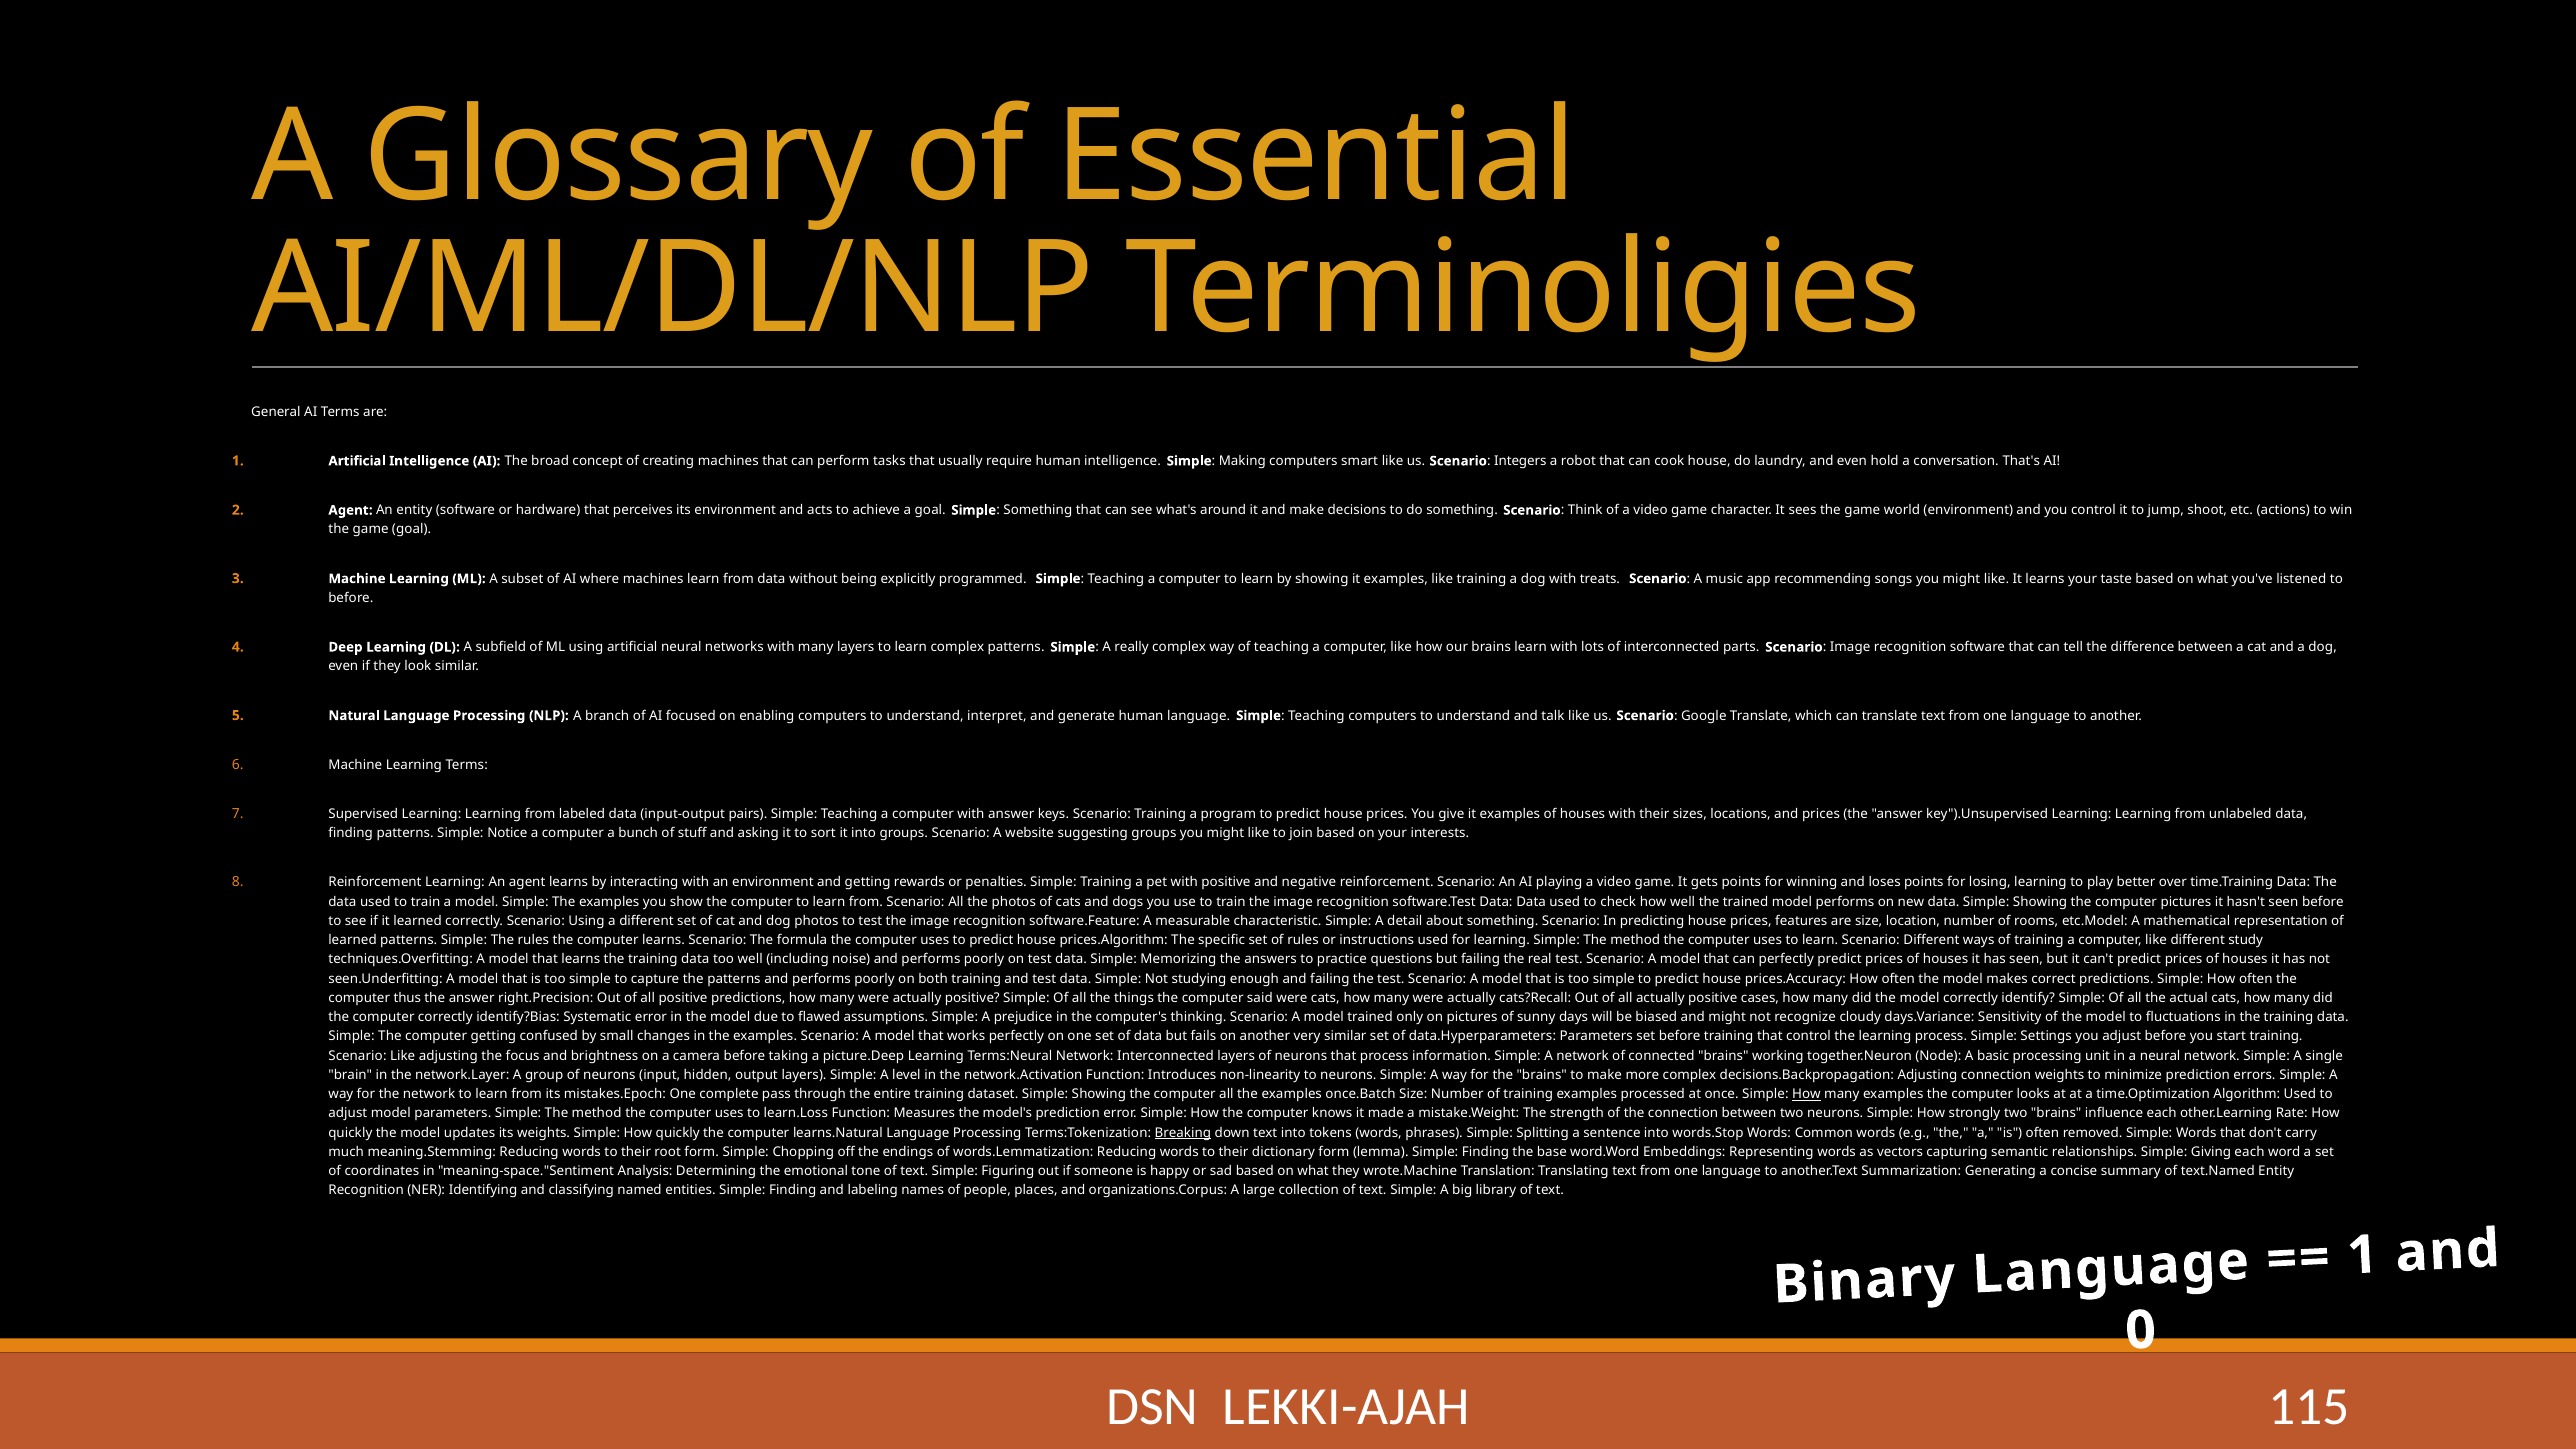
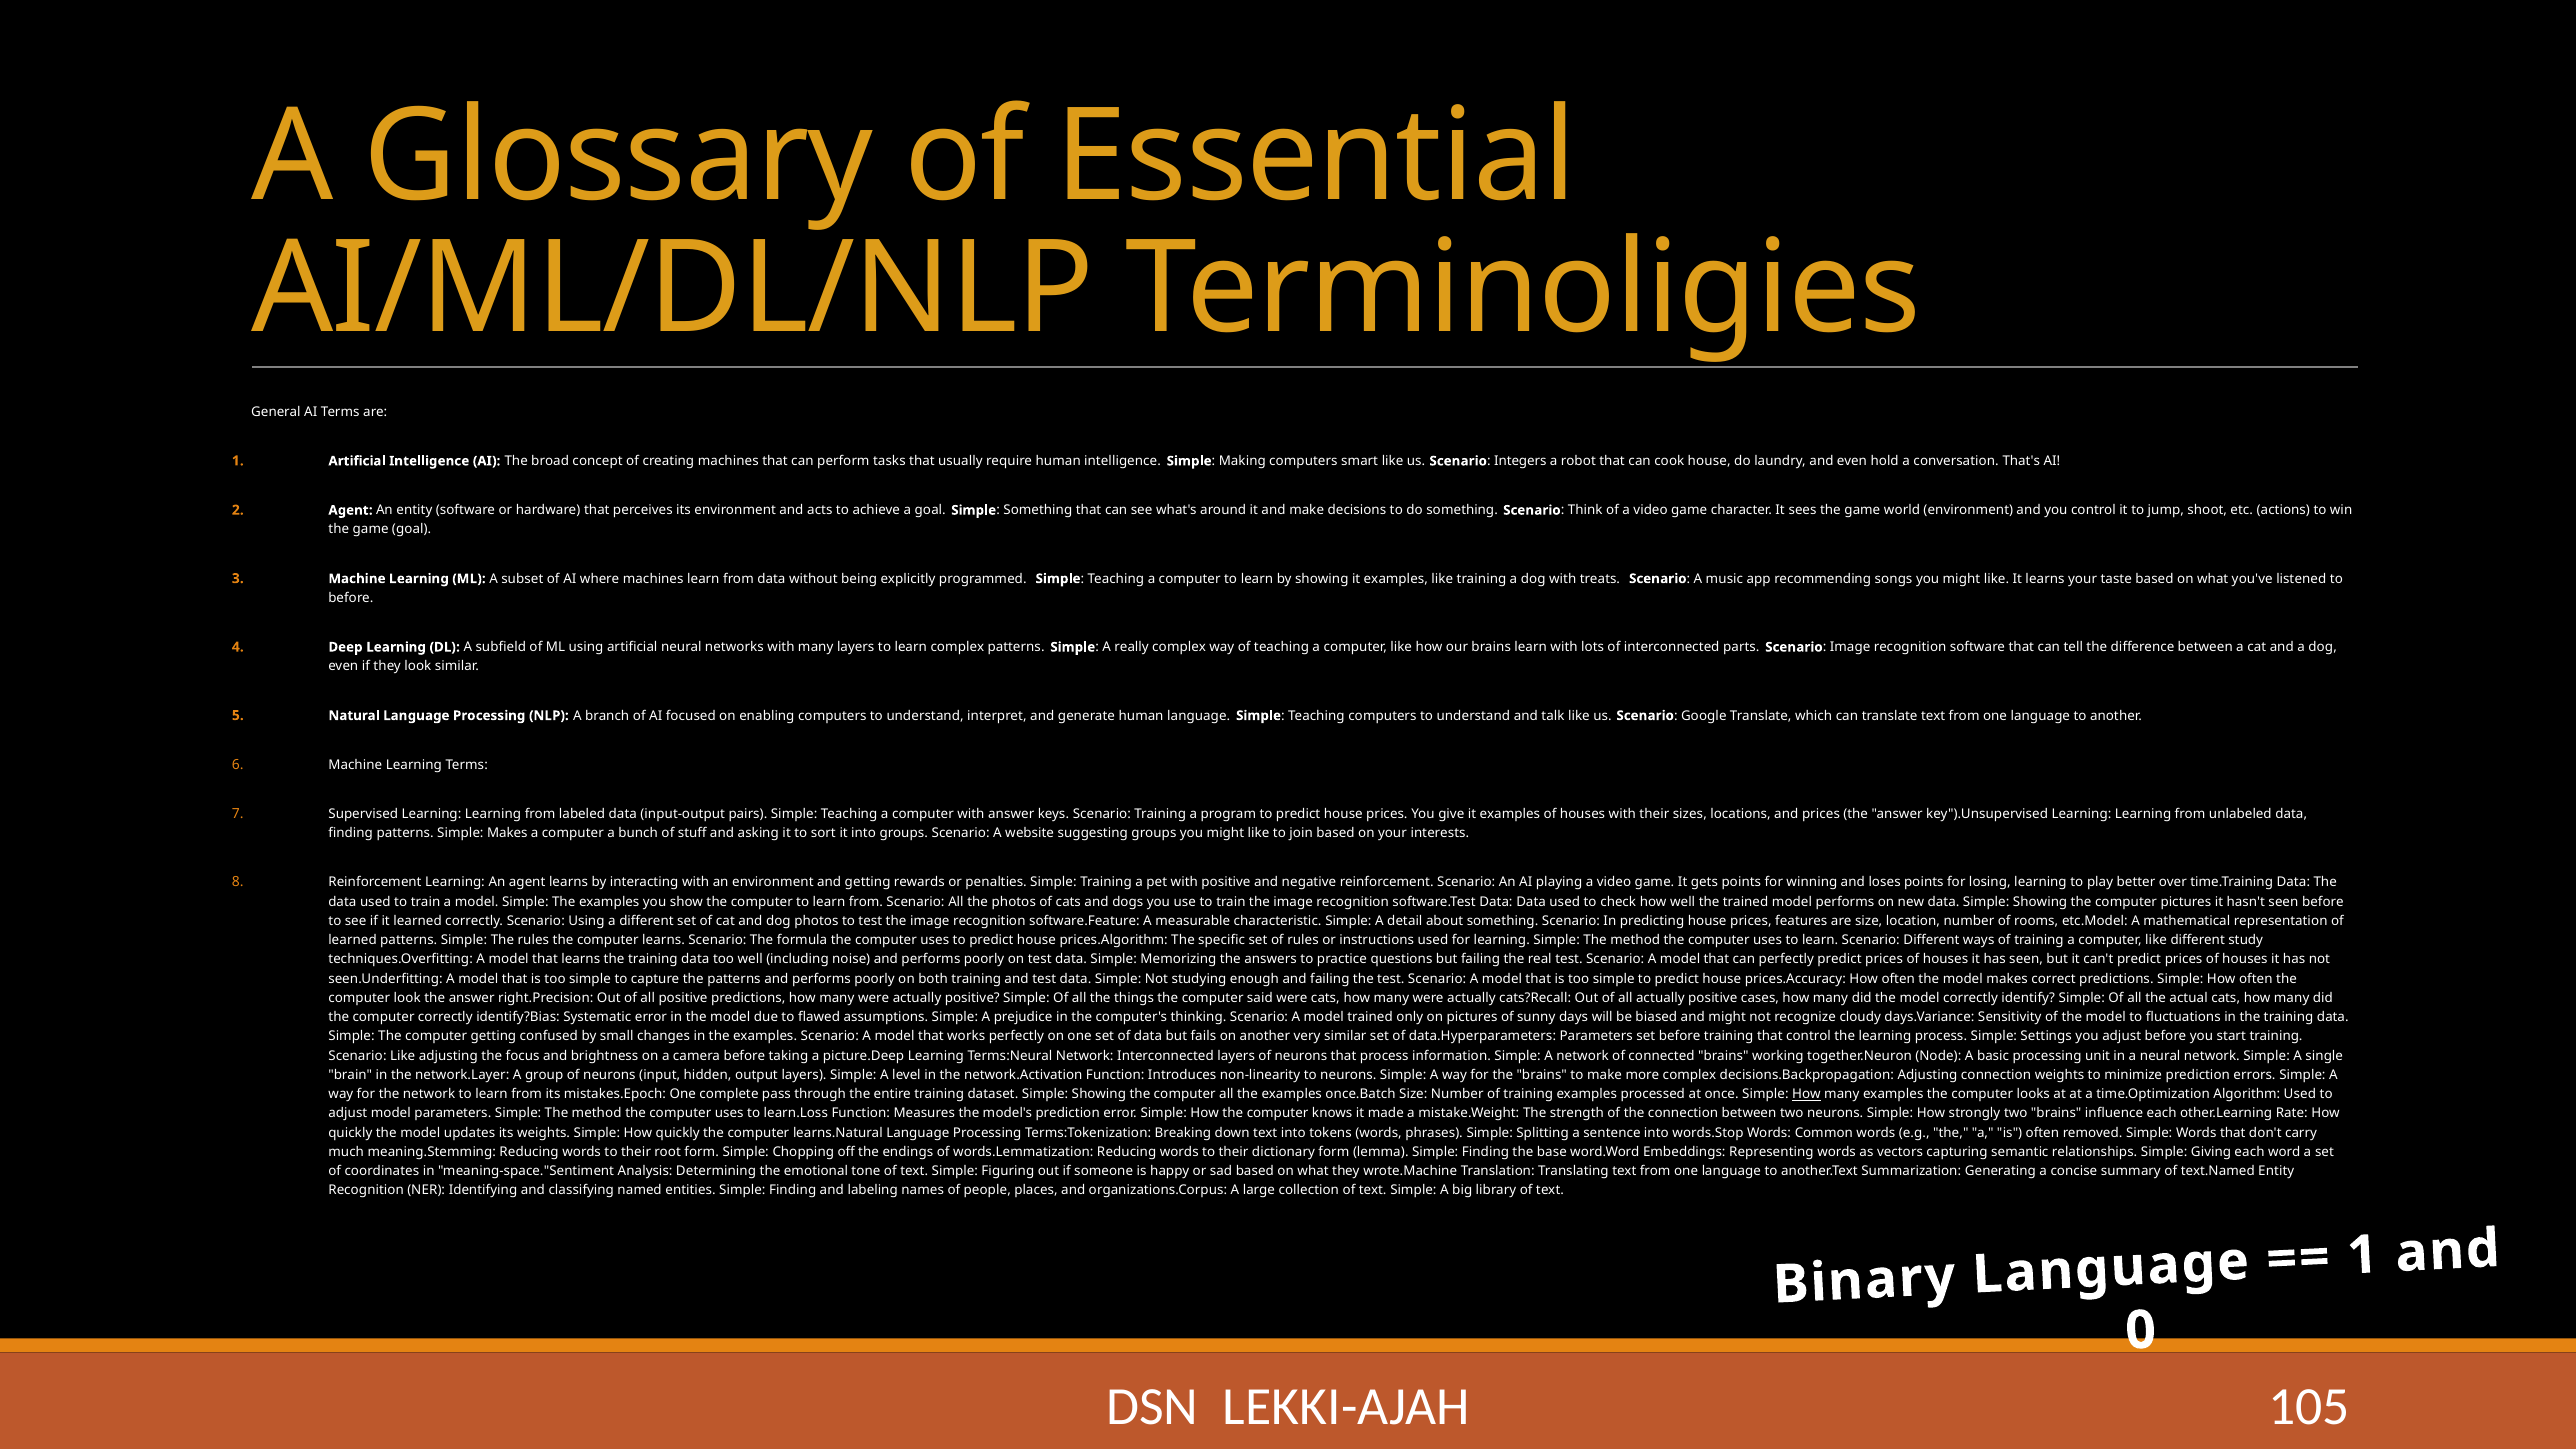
Simple Notice: Notice -> Makes
computer thus: thus -> look
Breaking underline: present -> none
115: 115 -> 105
